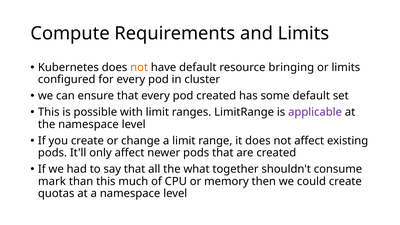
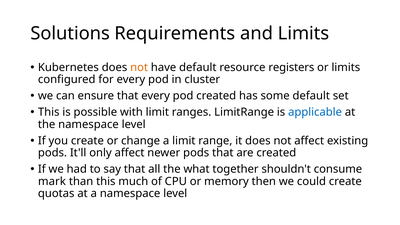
Compute: Compute -> Solutions
bringing: bringing -> registers
applicable colour: purple -> blue
